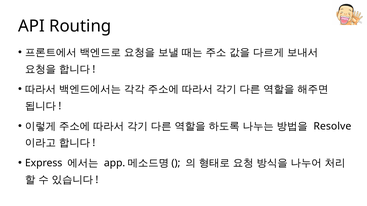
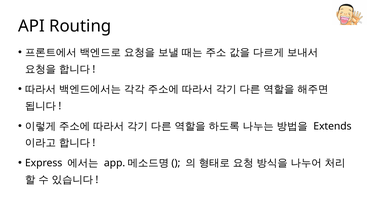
Resolve: Resolve -> Extends
